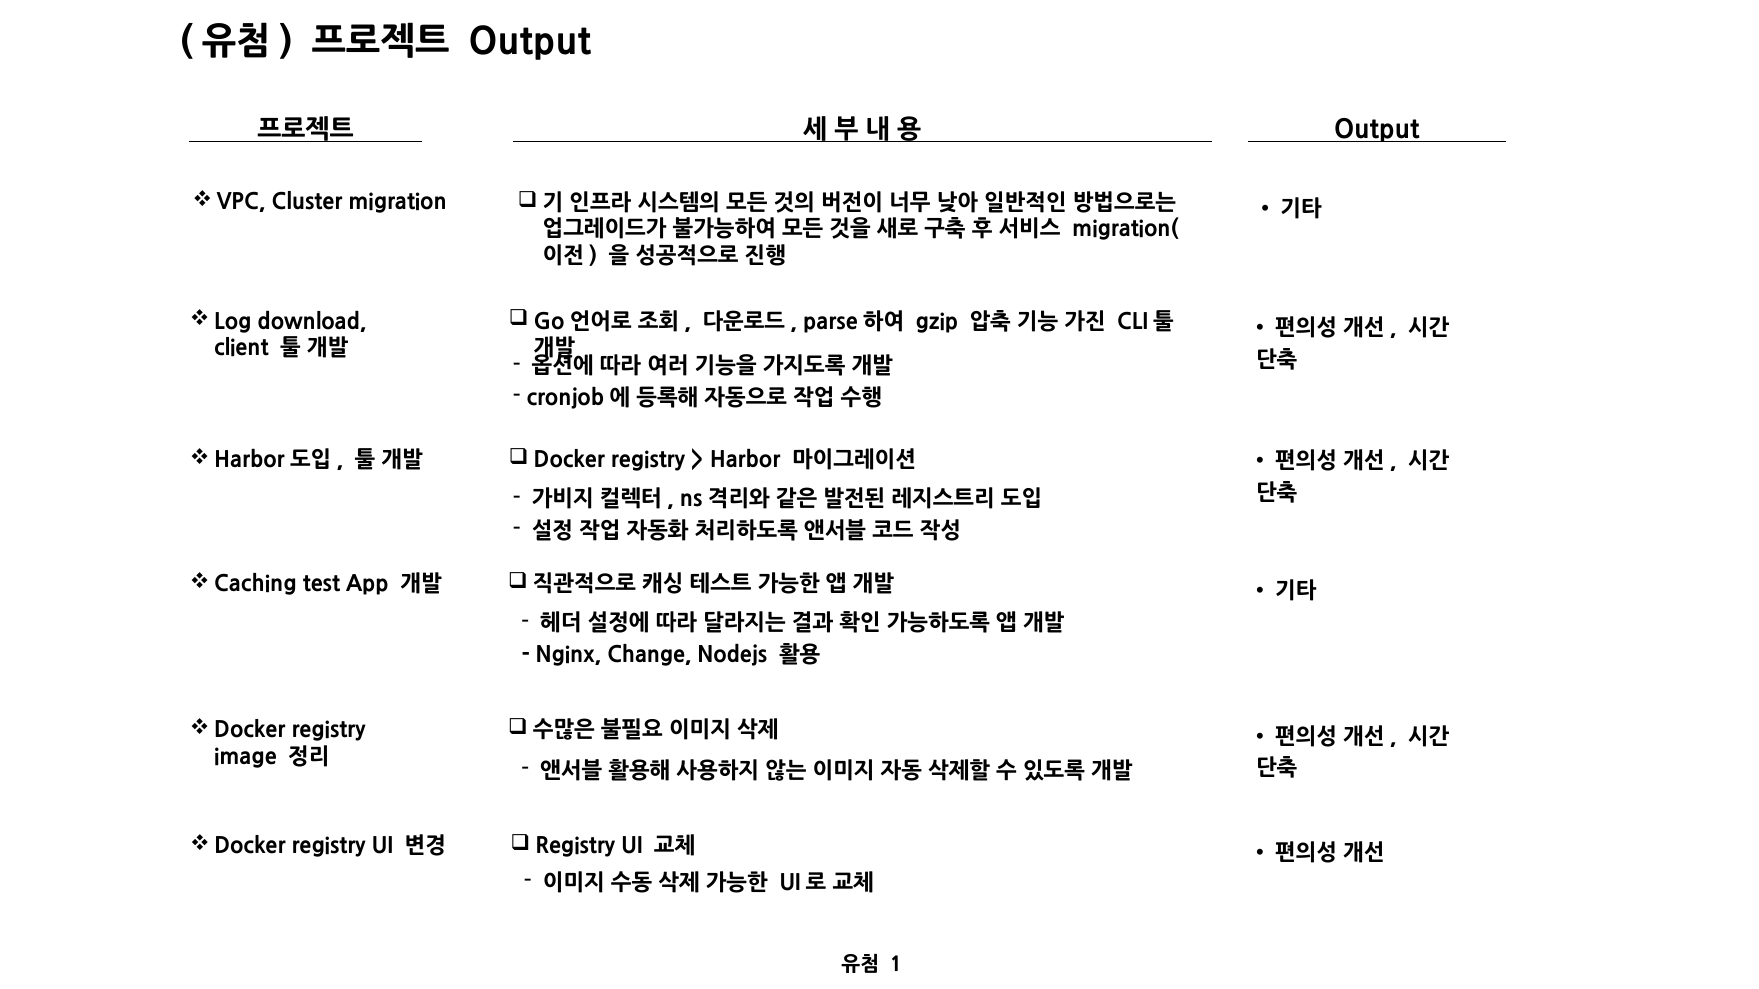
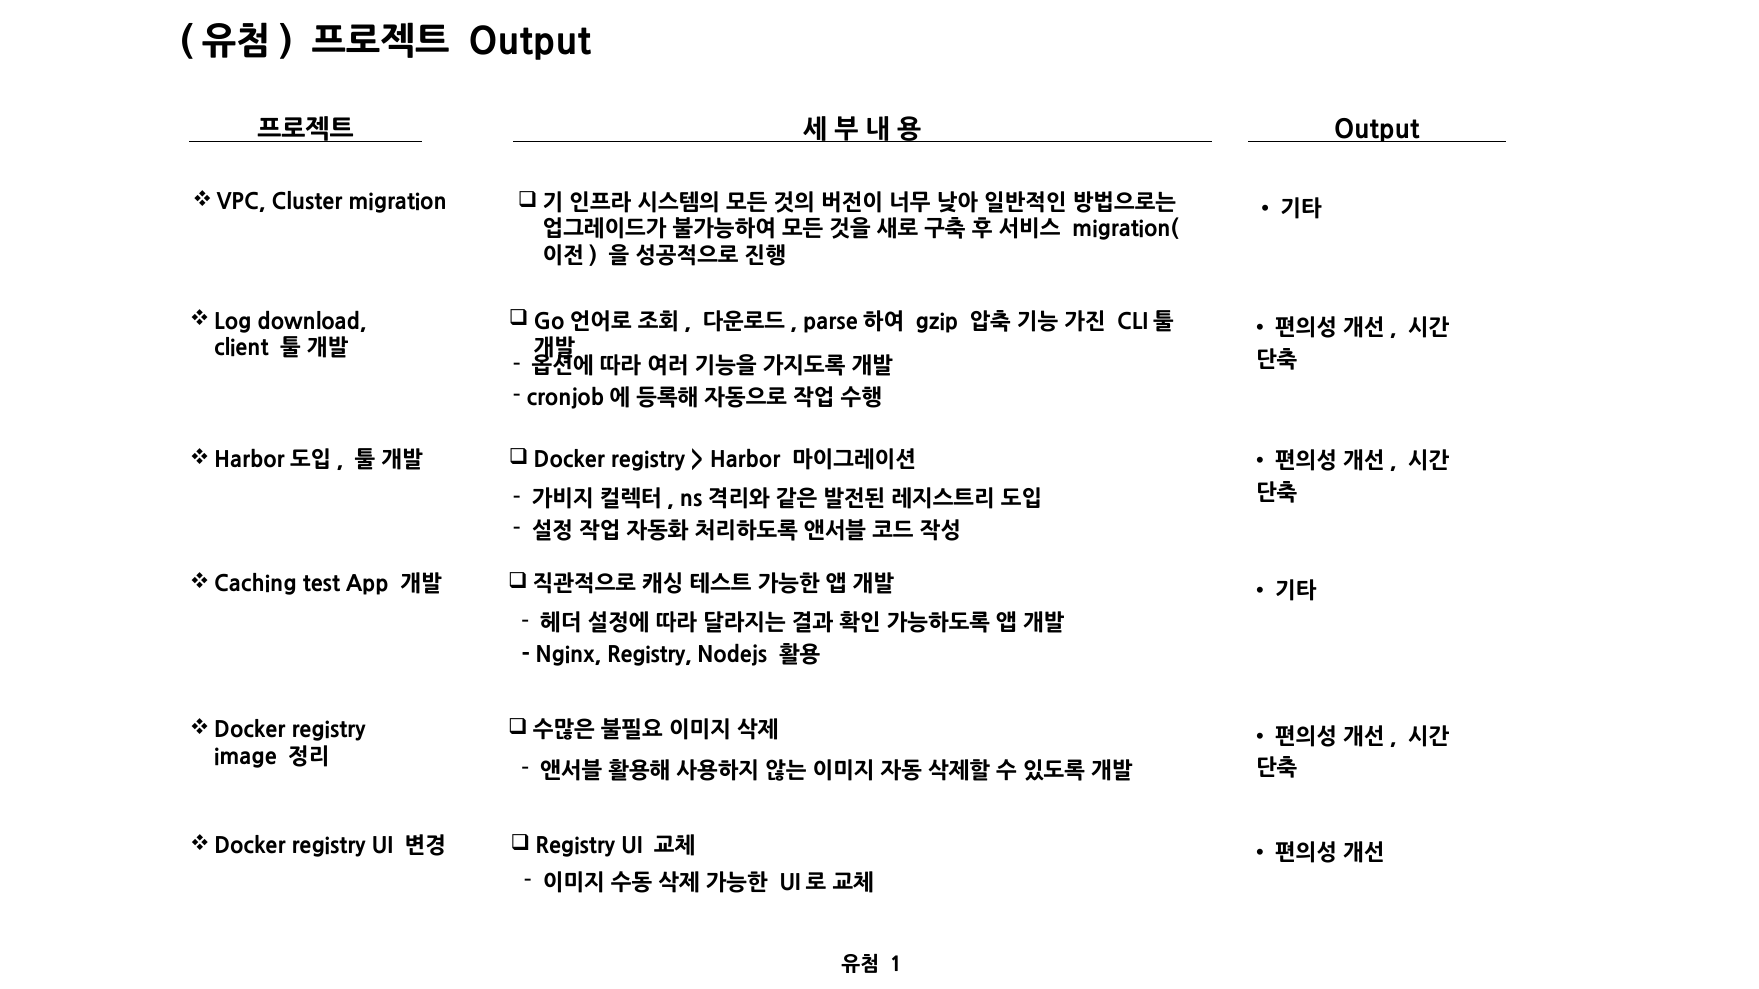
Nginx Change: Change -> Registry
